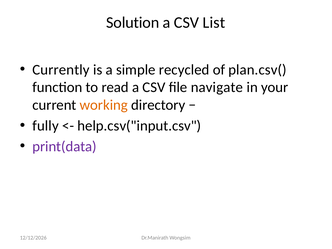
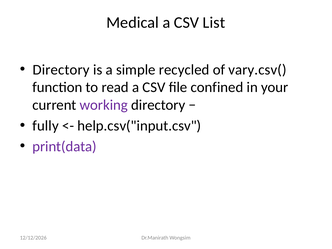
Solution: Solution -> Medical
Currently at (61, 70): Currently -> Directory
plan.csv(: plan.csv( -> vary.csv(
navigate: navigate -> confined
working colour: orange -> purple
